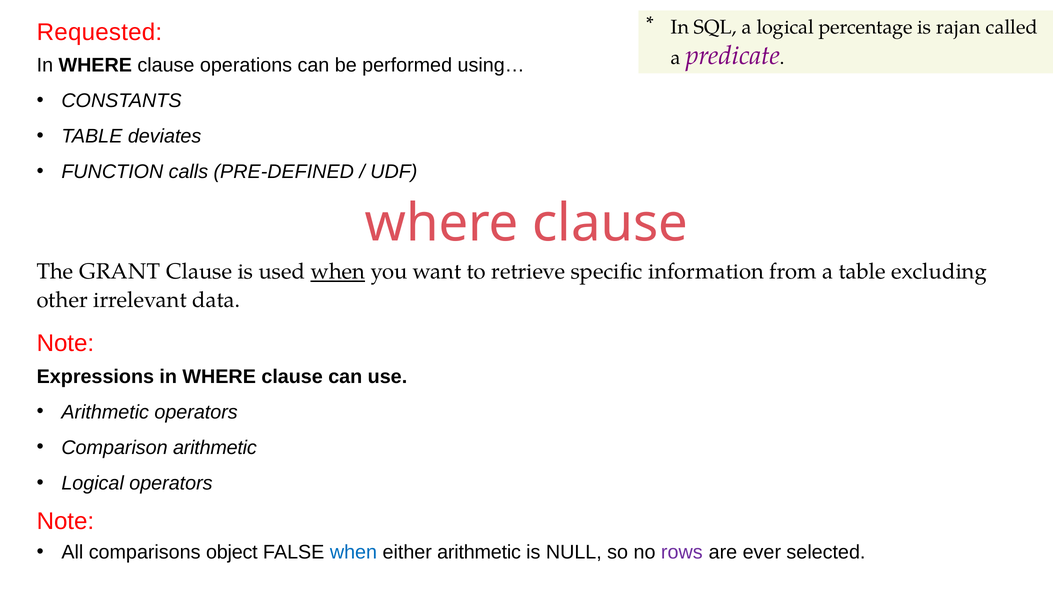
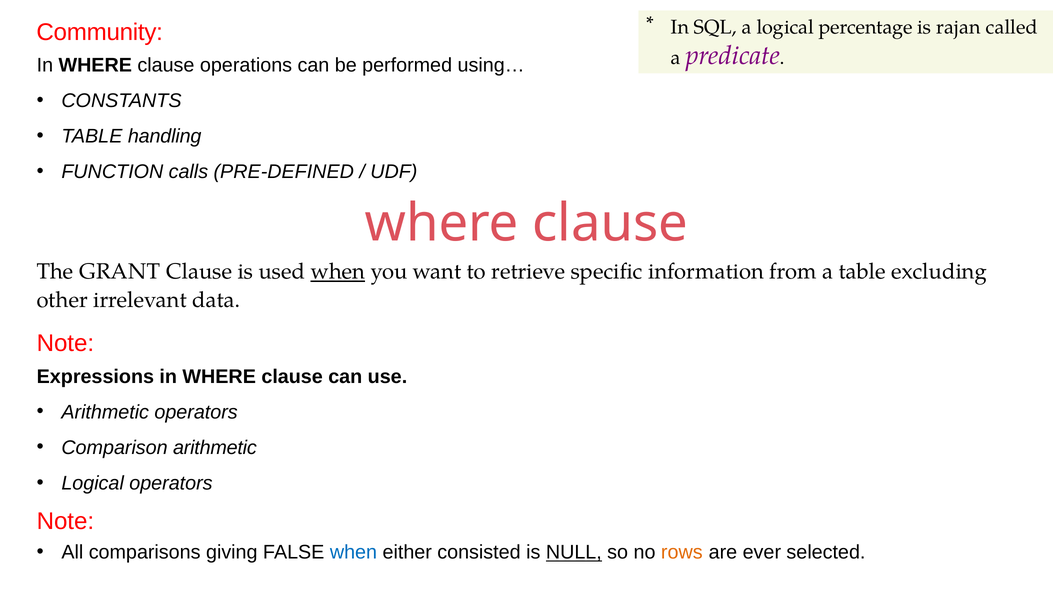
Requested: Requested -> Community
deviates: deviates -> handling
object: object -> giving
either arithmetic: arithmetic -> consisted
NULL underline: none -> present
rows colour: purple -> orange
